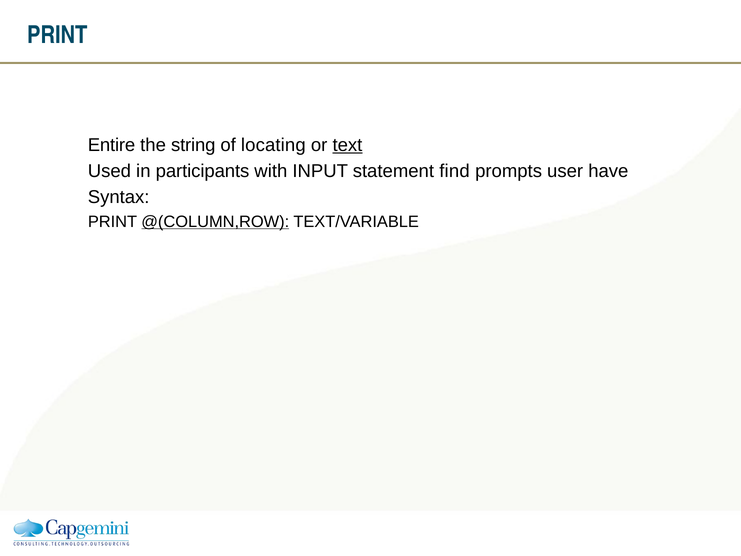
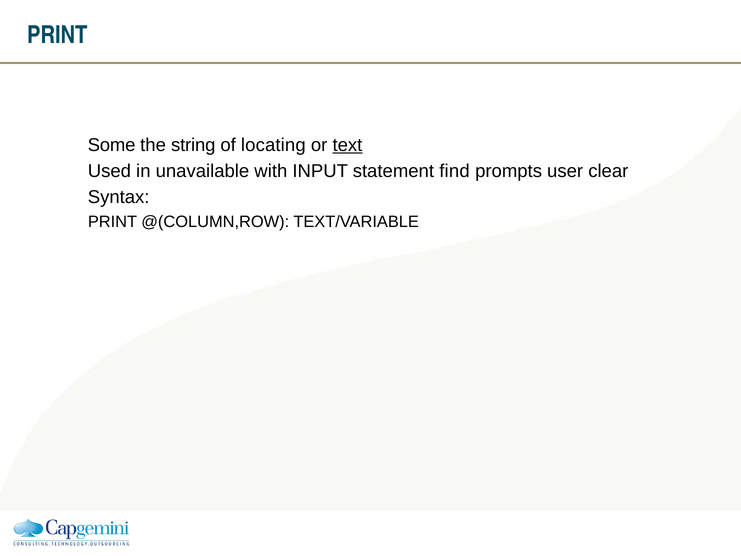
Entire: Entire -> Some
participants: participants -> unavailable
have: have -> clear
@(COLUMN,ROW underline: present -> none
